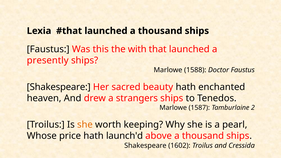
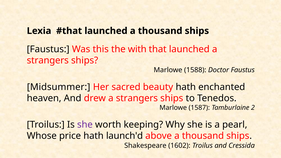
presently at (48, 60): presently -> strangers
Shakespeare at (59, 87): Shakespeare -> Midsummer
she at (85, 125) colour: orange -> purple
